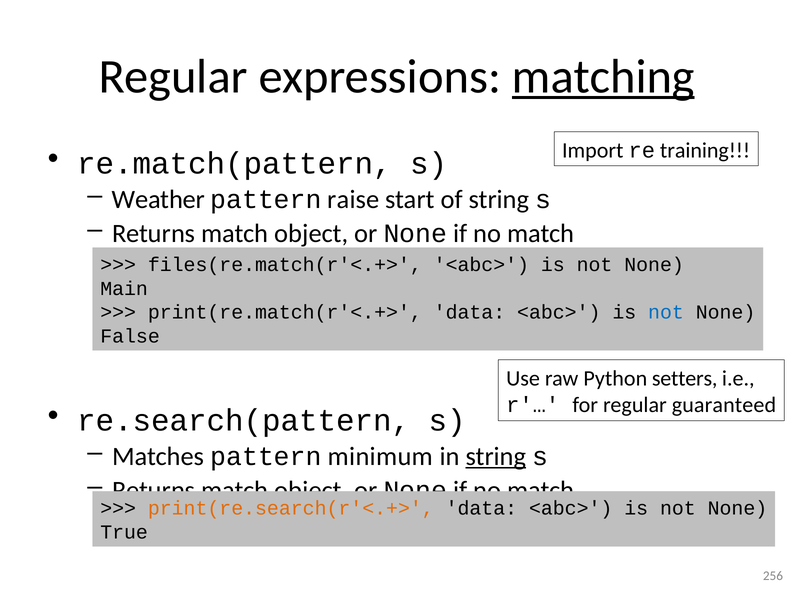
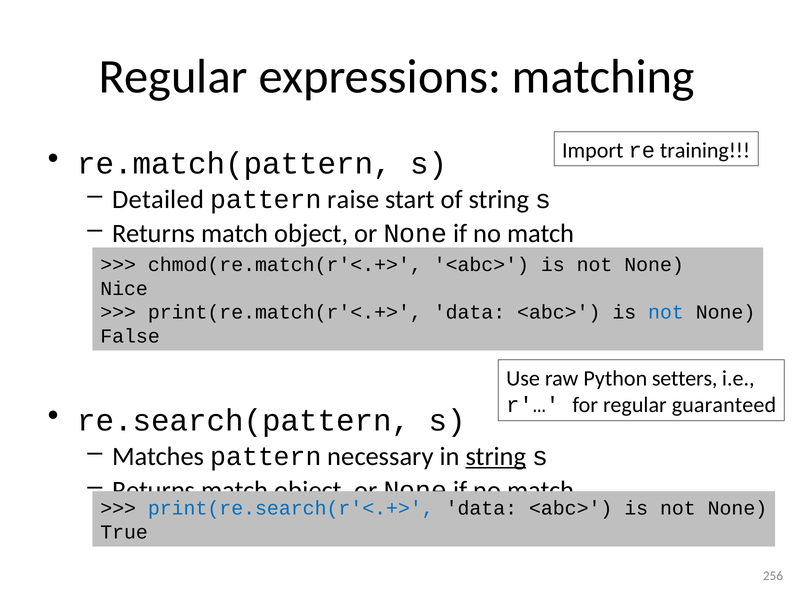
matching underline: present -> none
Weather: Weather -> Detailed
files(re.match(r'<.+>: files(re.match(r'<.+> -> chmod(re.match(r'<.+>
Main: Main -> Nice
minimum: minimum -> necessary
print(re.search(r'<.+> colour: orange -> blue
